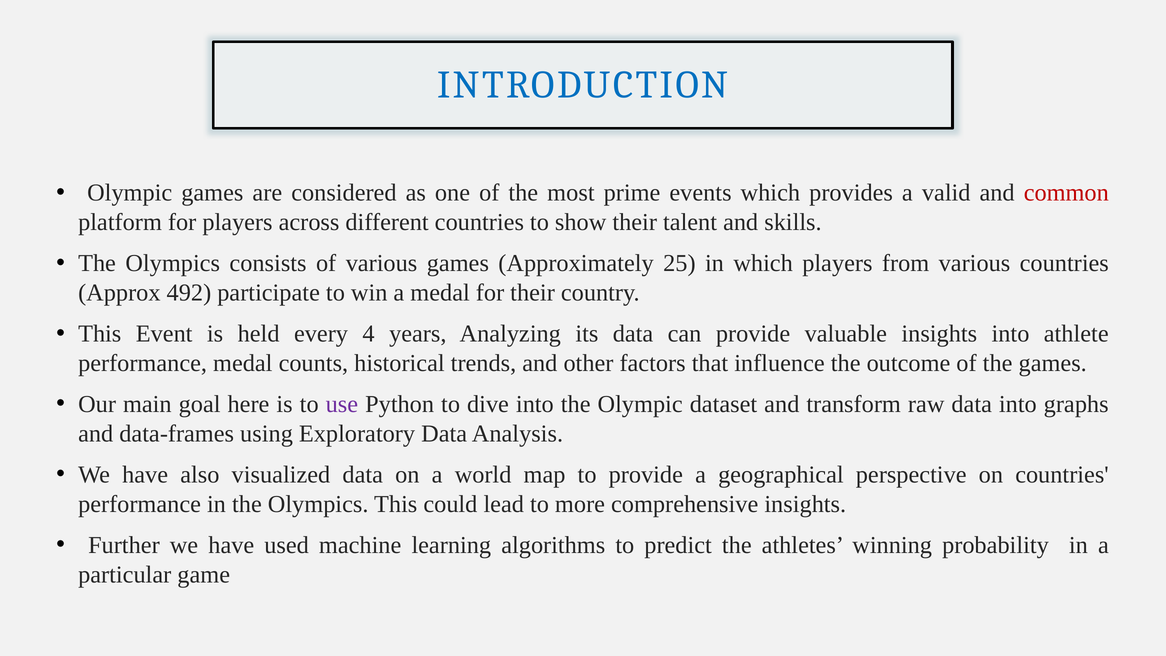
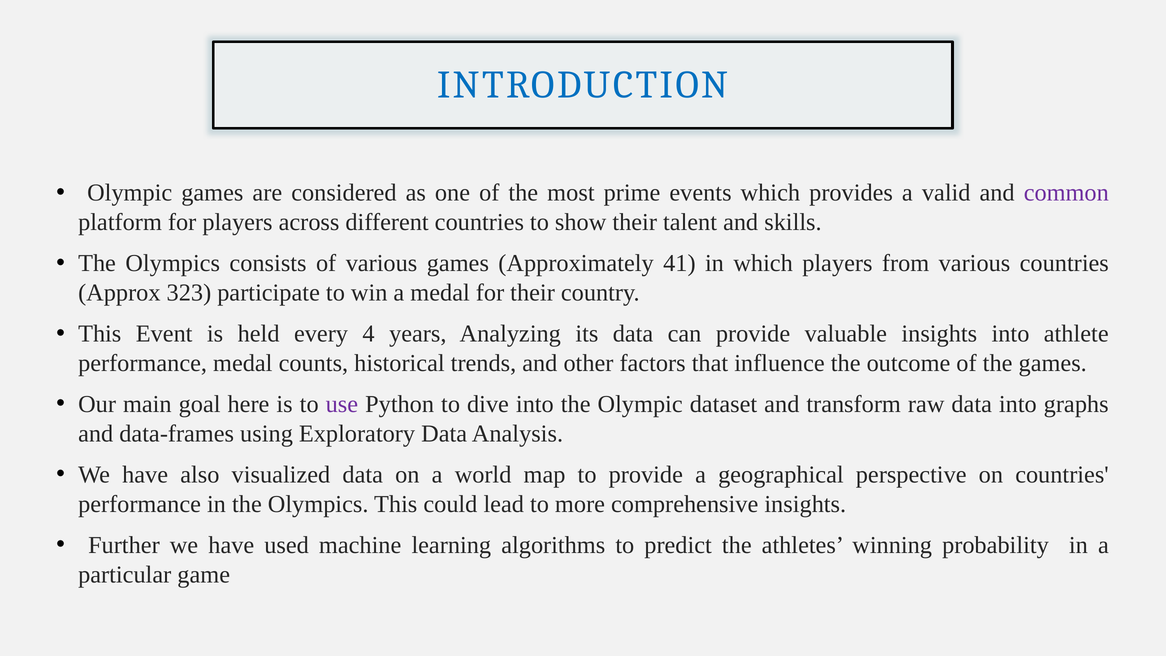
common colour: red -> purple
25: 25 -> 41
492: 492 -> 323
